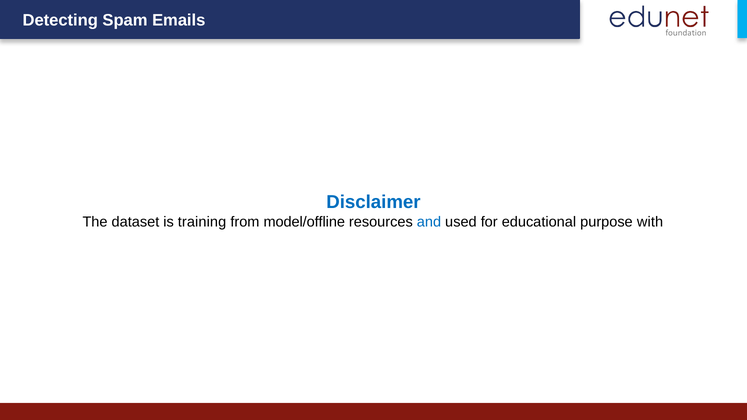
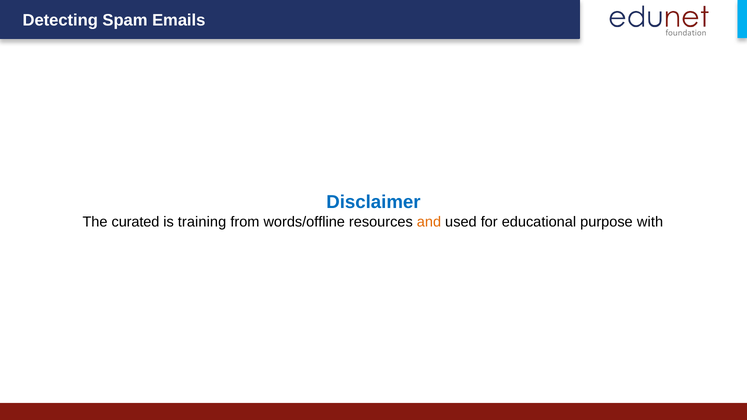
dataset: dataset -> curated
model/offline: model/offline -> words/offline
and colour: blue -> orange
